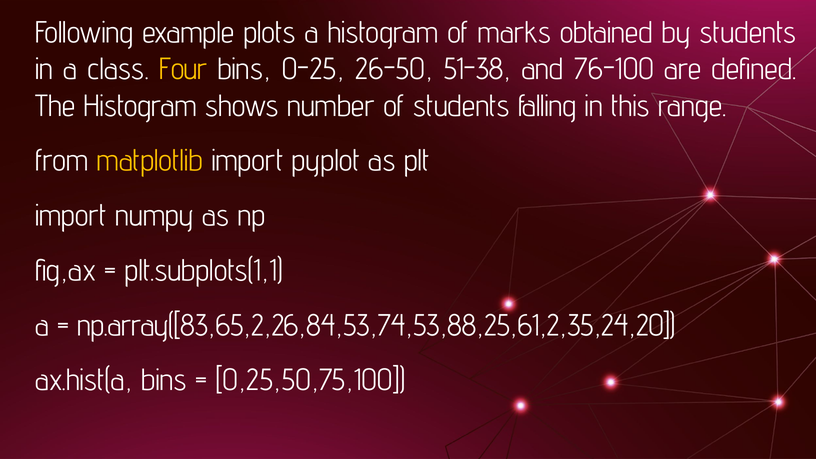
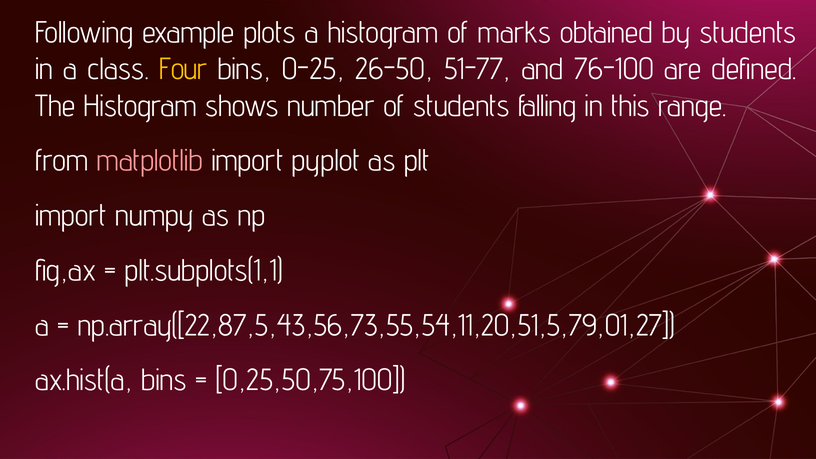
51-38: 51-38 -> 51-77
matplotlib colour: yellow -> pink
np.array([83,65,2,26,84,53,74,53,88,25,61,2,35,24,20: np.array([83,65,2,26,84,53,74,53,88,25,61,2,35,24,20 -> np.array([22,87,5,43,56,73,55,54,11,20,51,5,79,01,27
